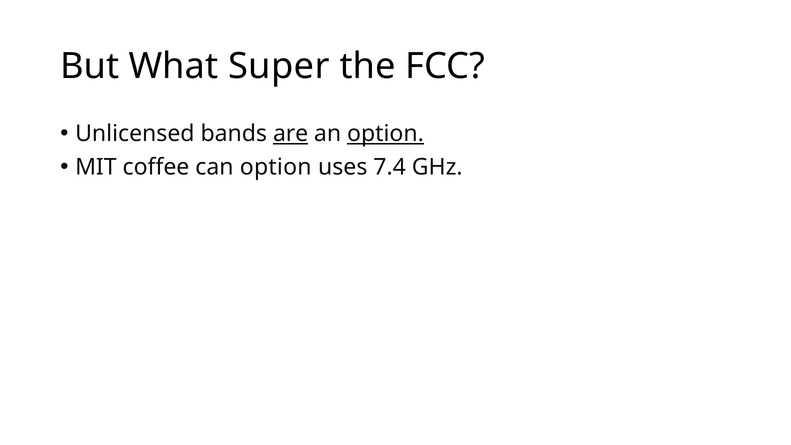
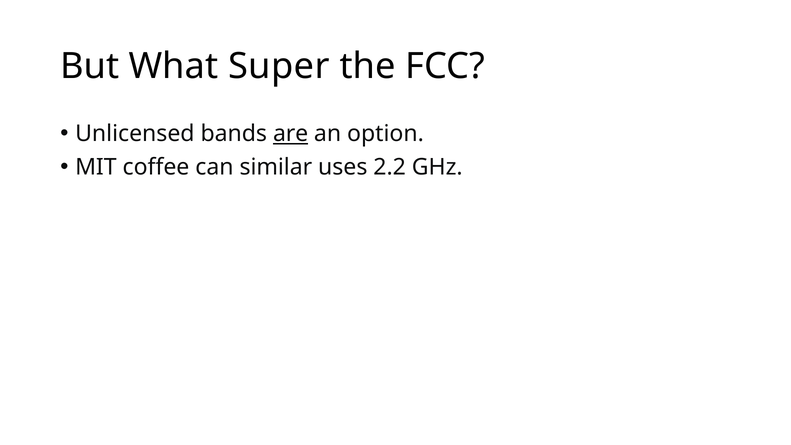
option at (385, 134) underline: present -> none
can option: option -> similar
7.4: 7.4 -> 2.2
